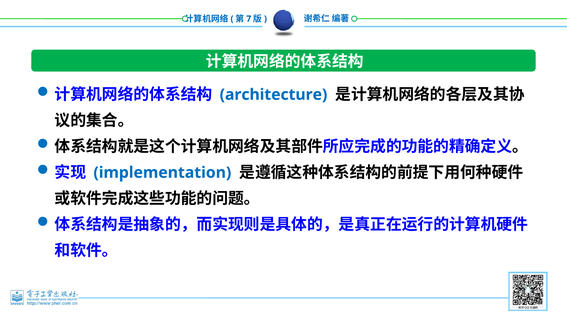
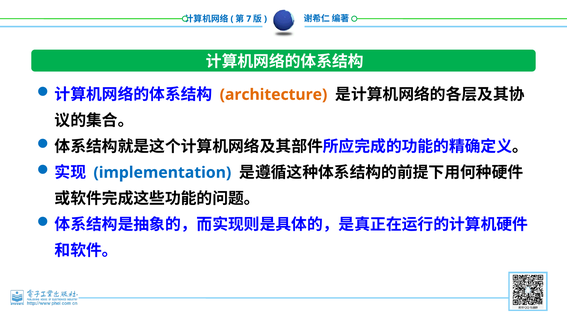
architecture colour: blue -> orange
